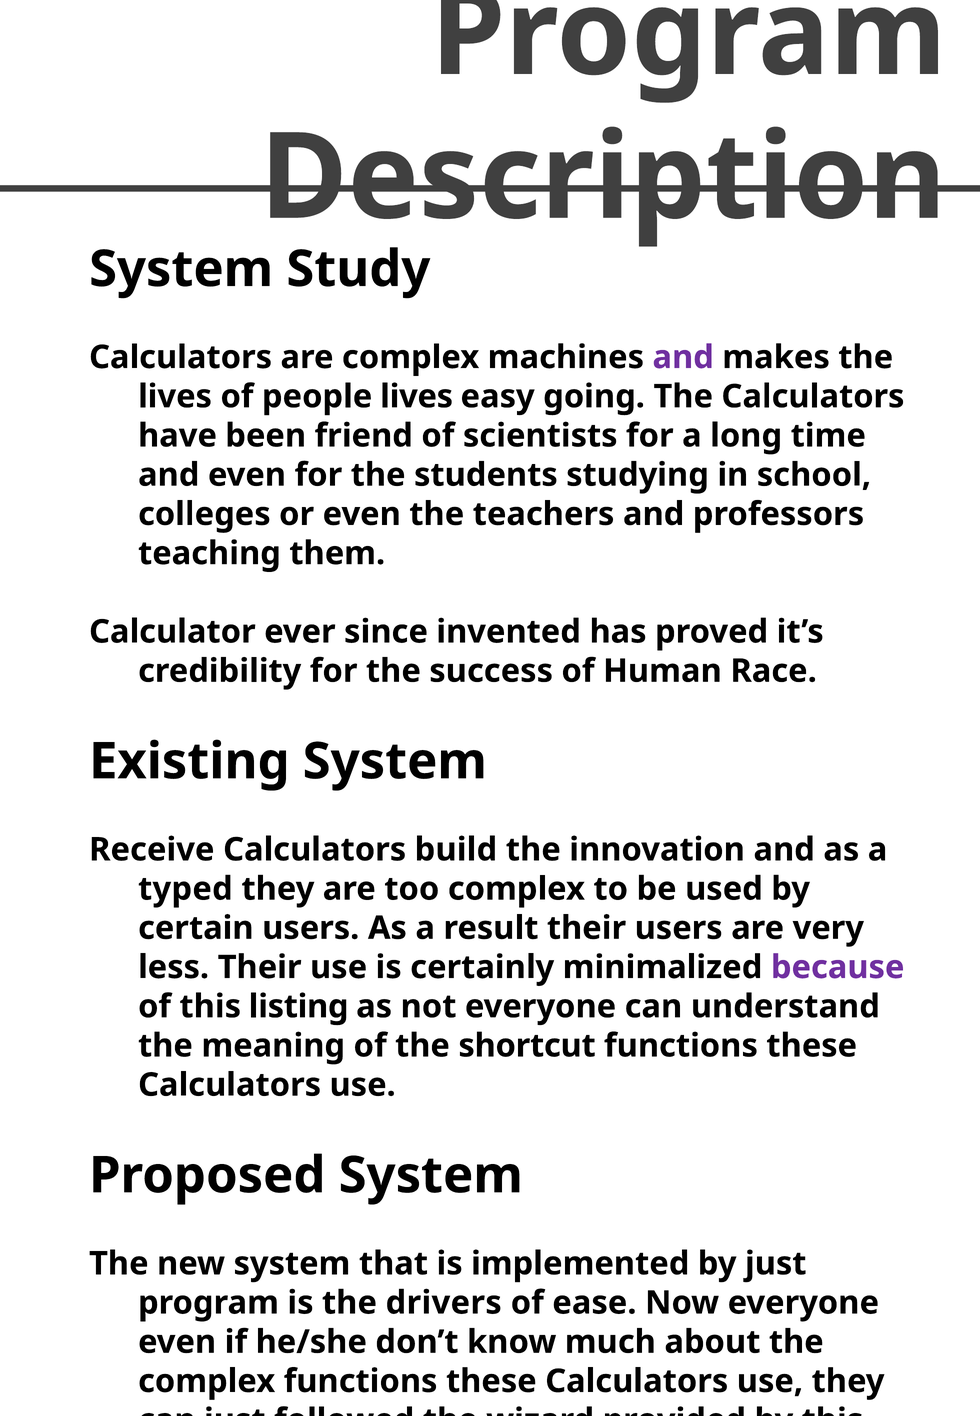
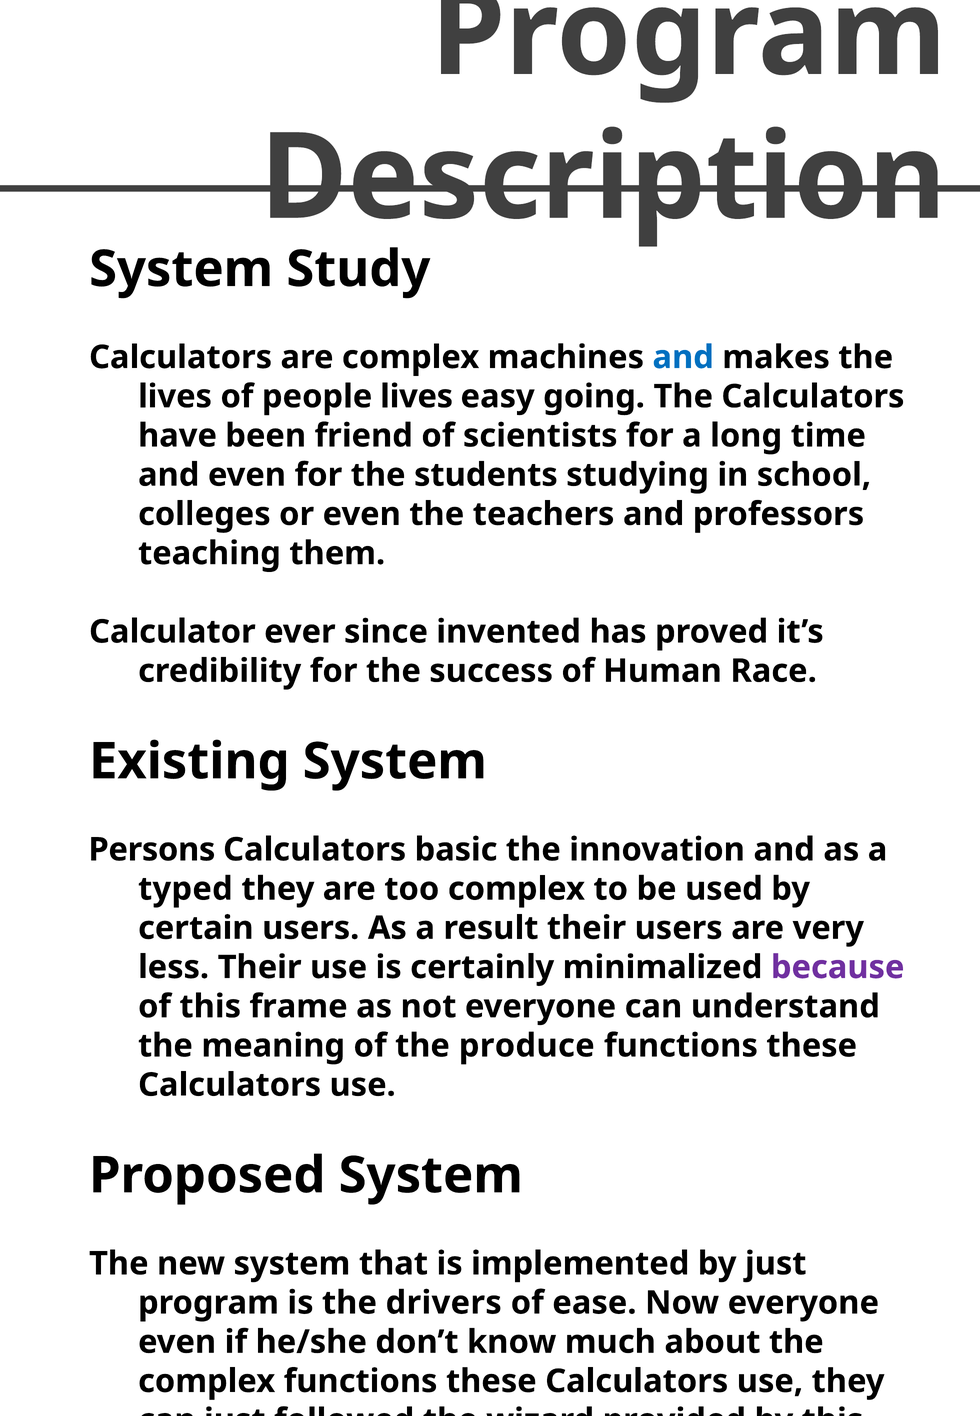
and at (683, 357) colour: purple -> blue
Receive: Receive -> Persons
build: build -> basic
listing: listing -> frame
shortcut: shortcut -> produce
